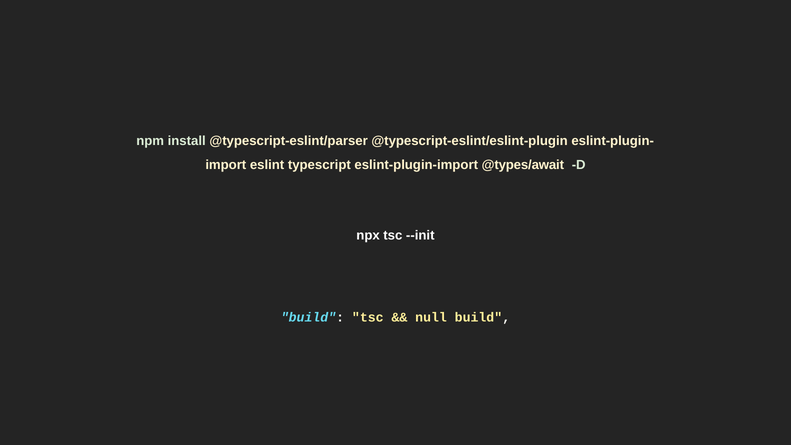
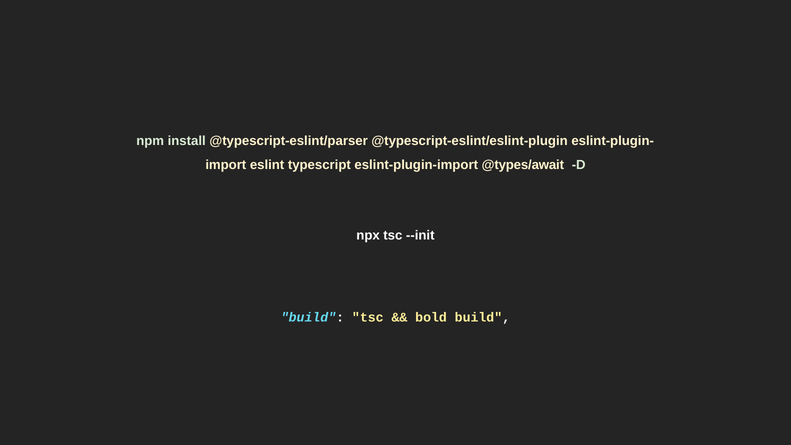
null: null -> bold
